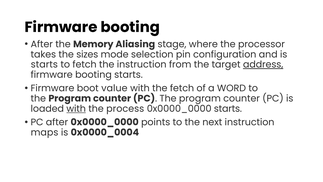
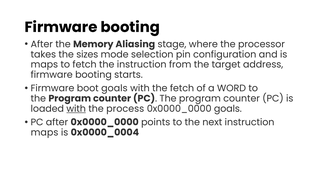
starts at (44, 64): starts -> maps
address underline: present -> none
boot value: value -> goals
0x0000_0000 starts: starts -> goals
